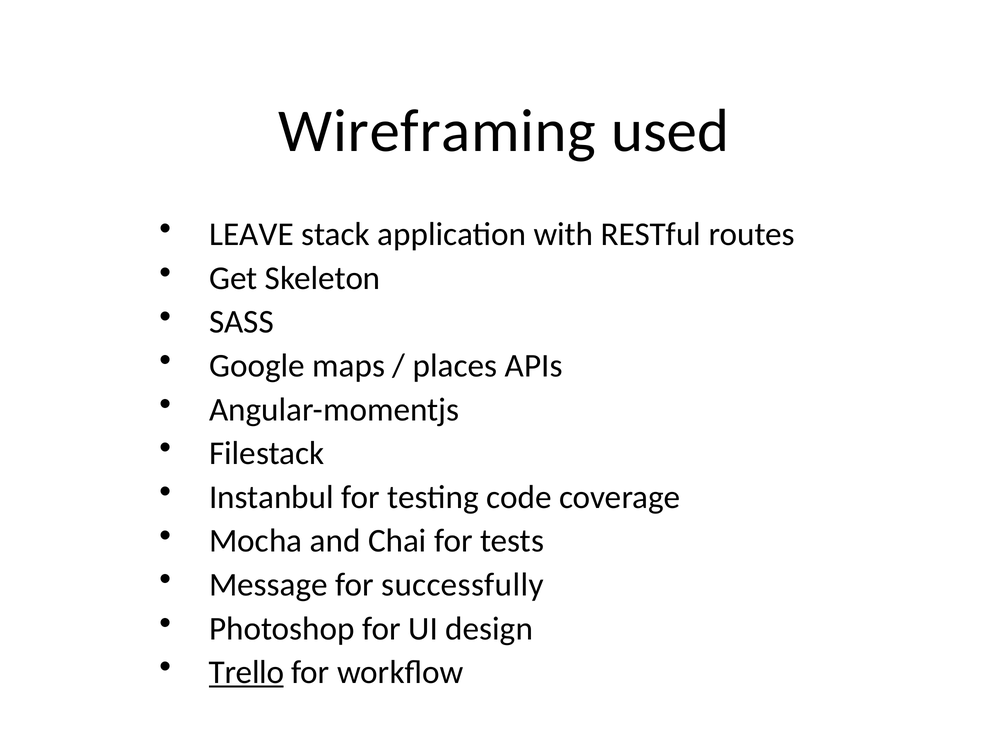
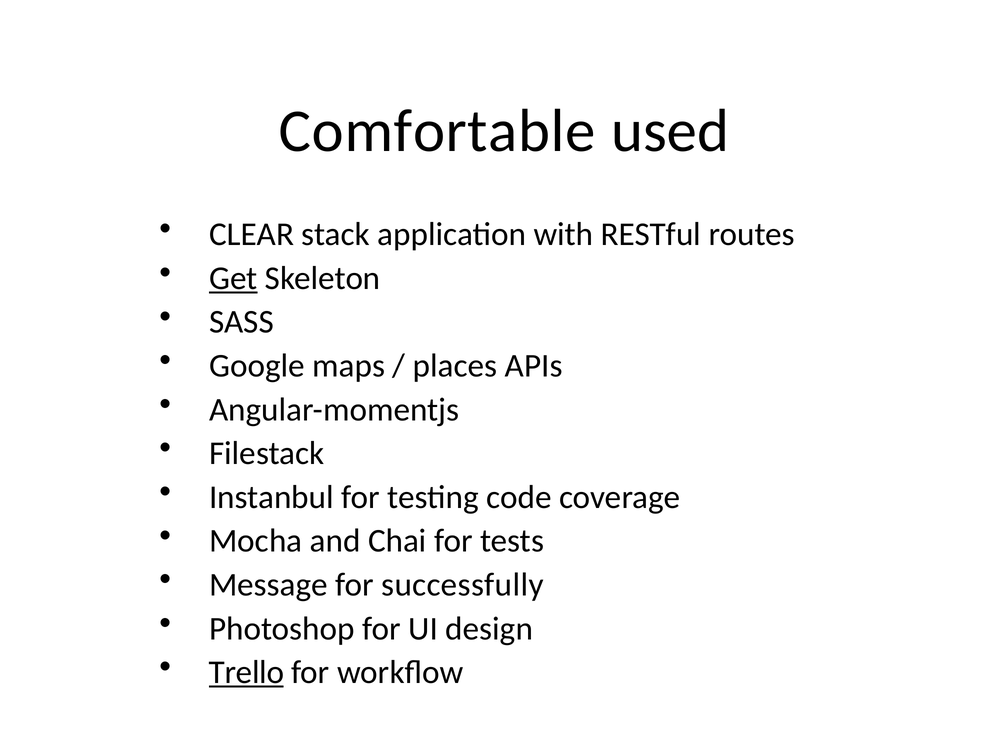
Wireframing: Wireframing -> Comfortable
LEAVE: LEAVE -> CLEAR
Get underline: none -> present
